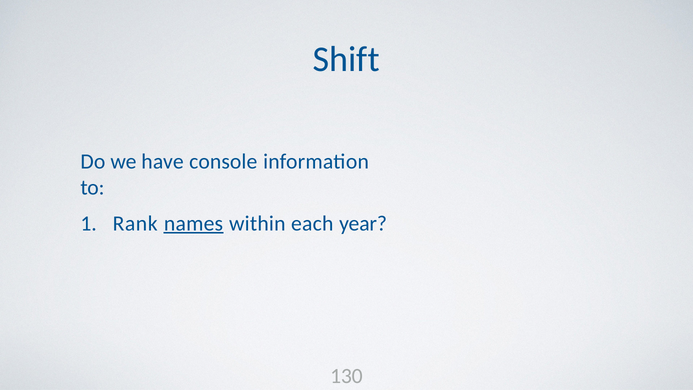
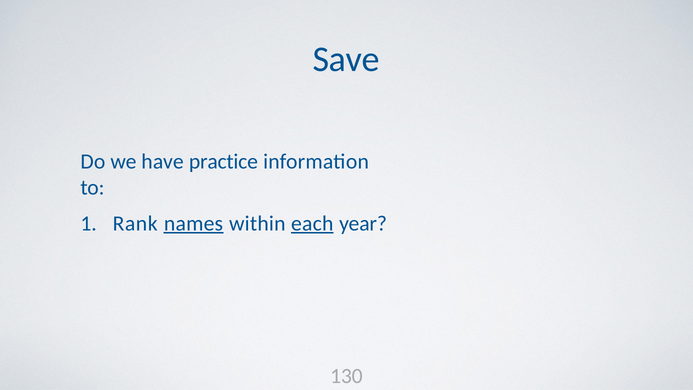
Shift: Shift -> Save
console: console -> practice
each underline: none -> present
